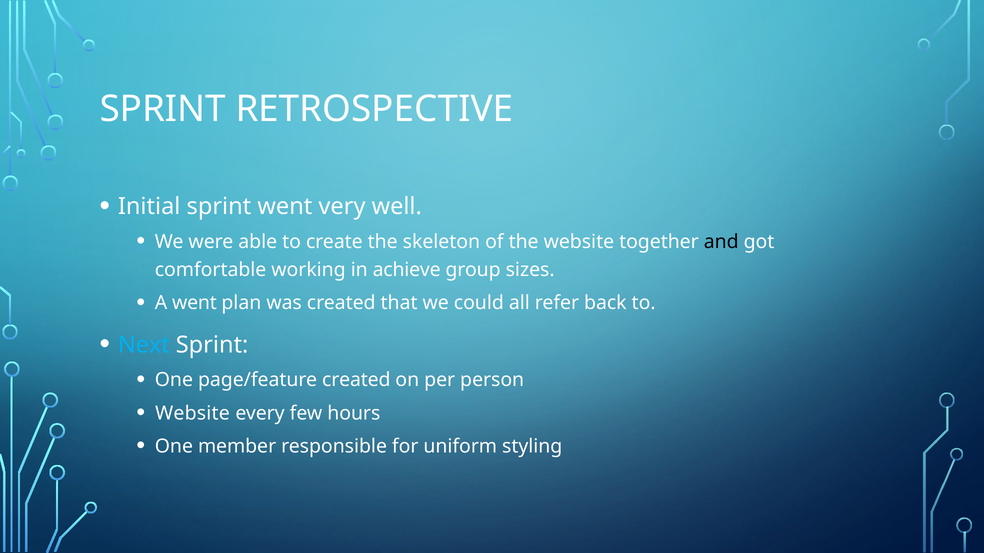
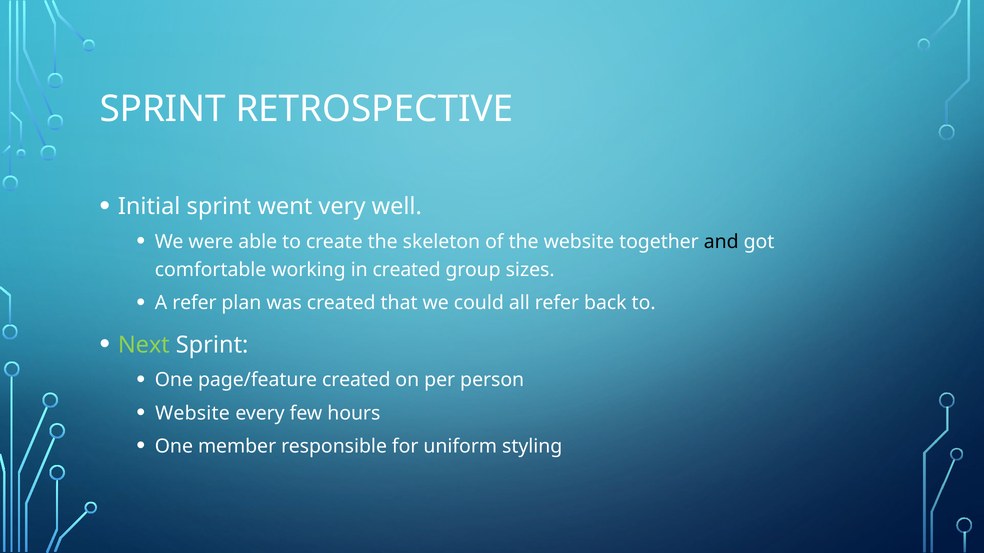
in achieve: achieve -> created
A went: went -> refer
Next colour: light blue -> light green
